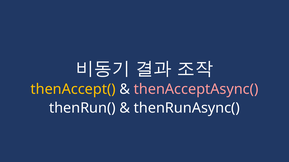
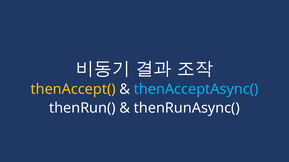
thenAcceptAsync( colour: pink -> light blue
